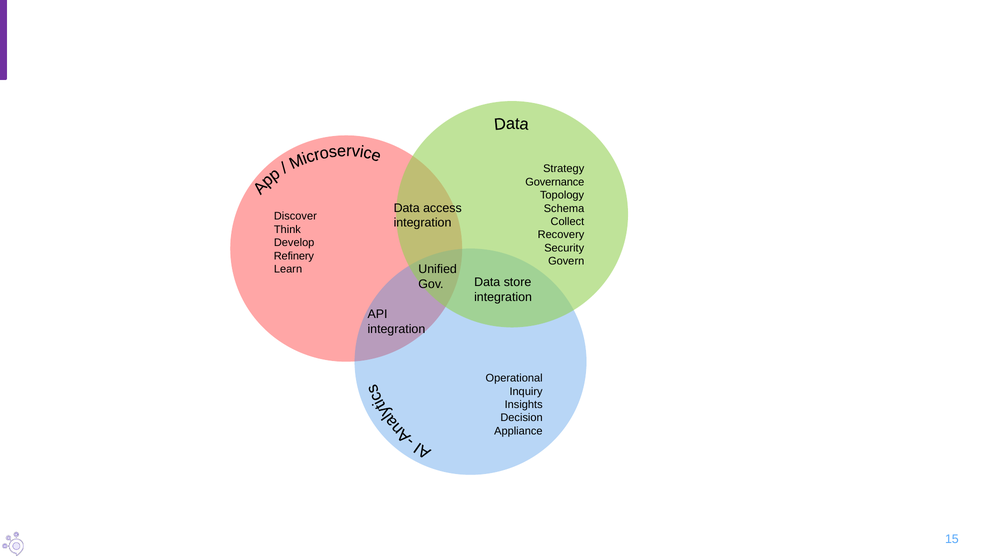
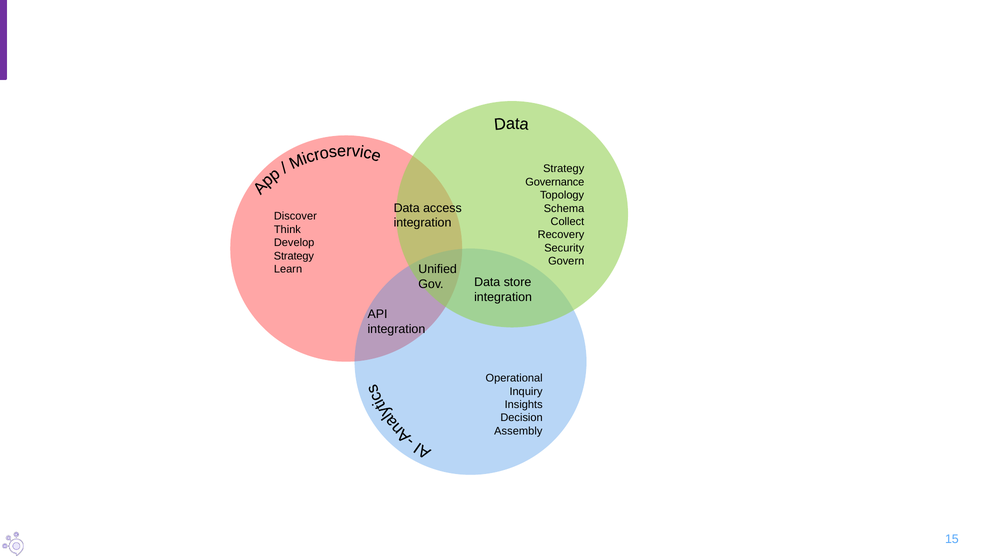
Refinery at (294, 256): Refinery -> Strategy
Appliance: Appliance -> Assembly
